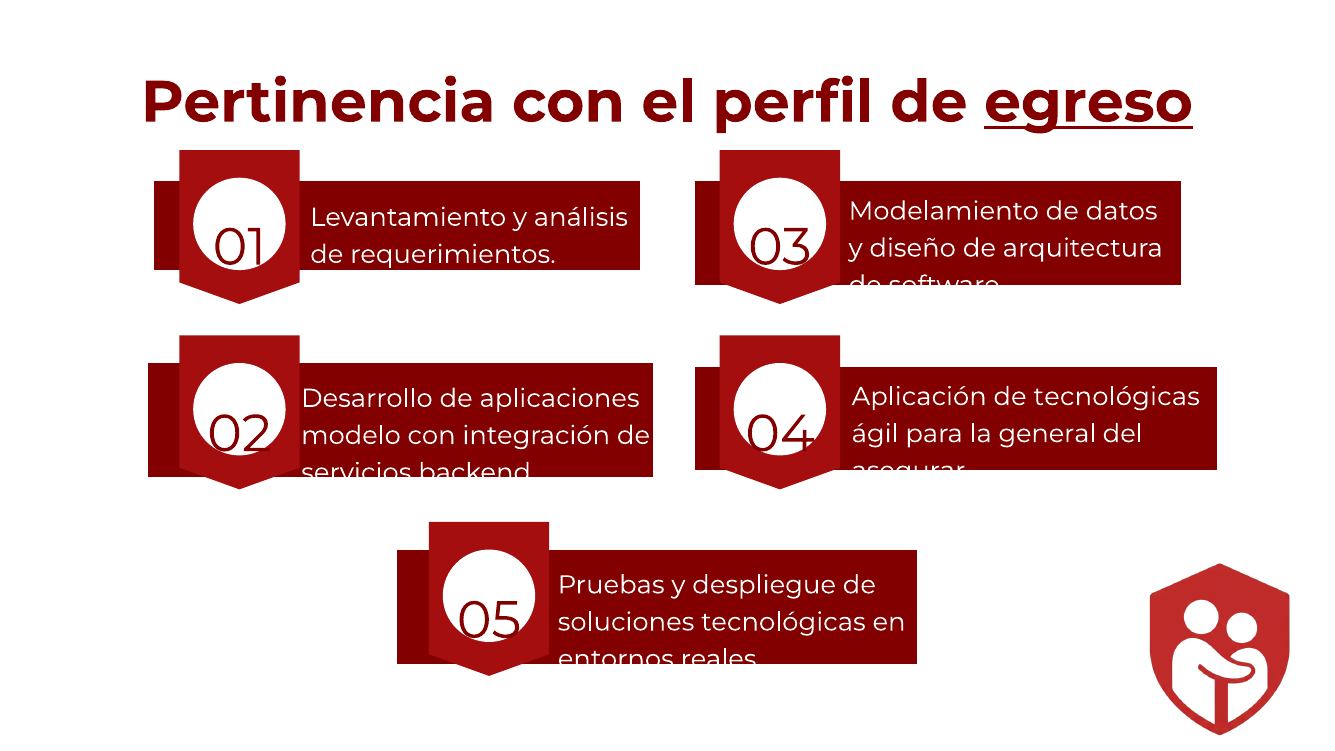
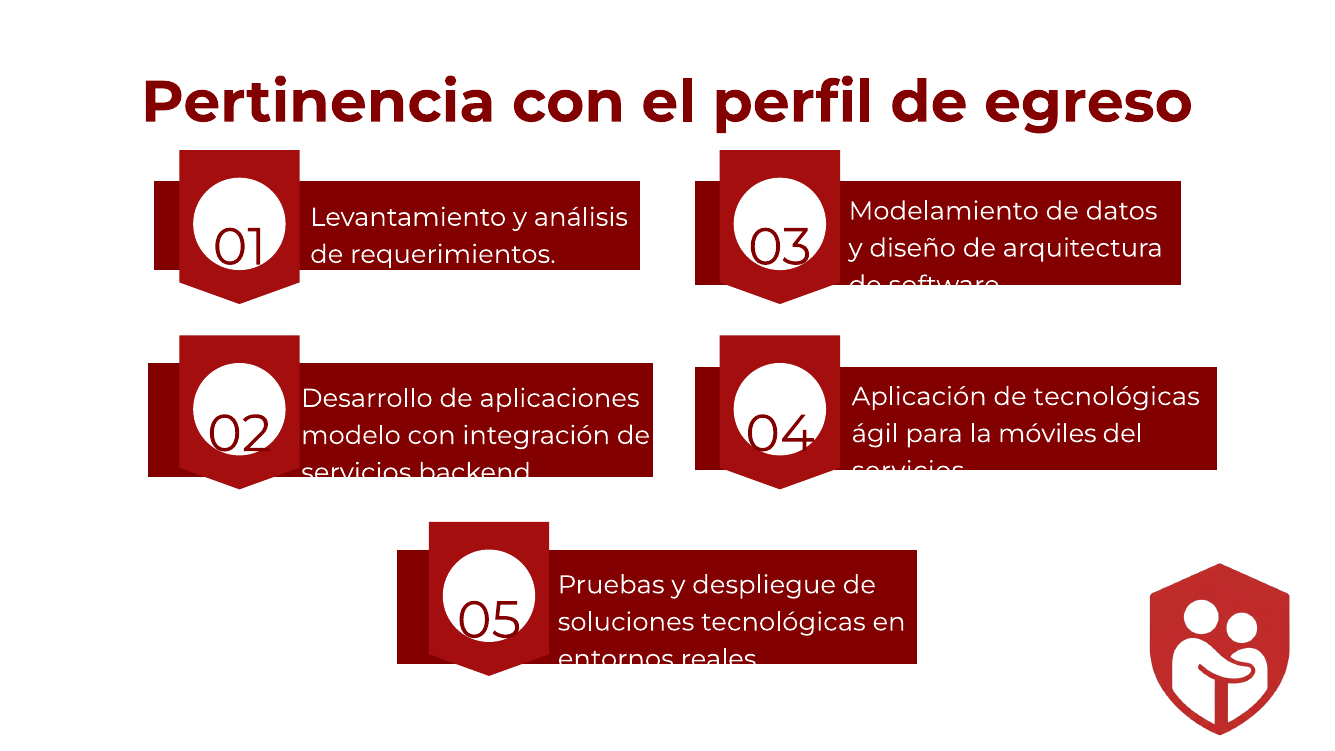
egreso underline: present -> none
general: general -> móviles
asegurar at (911, 471): asegurar -> servicios
